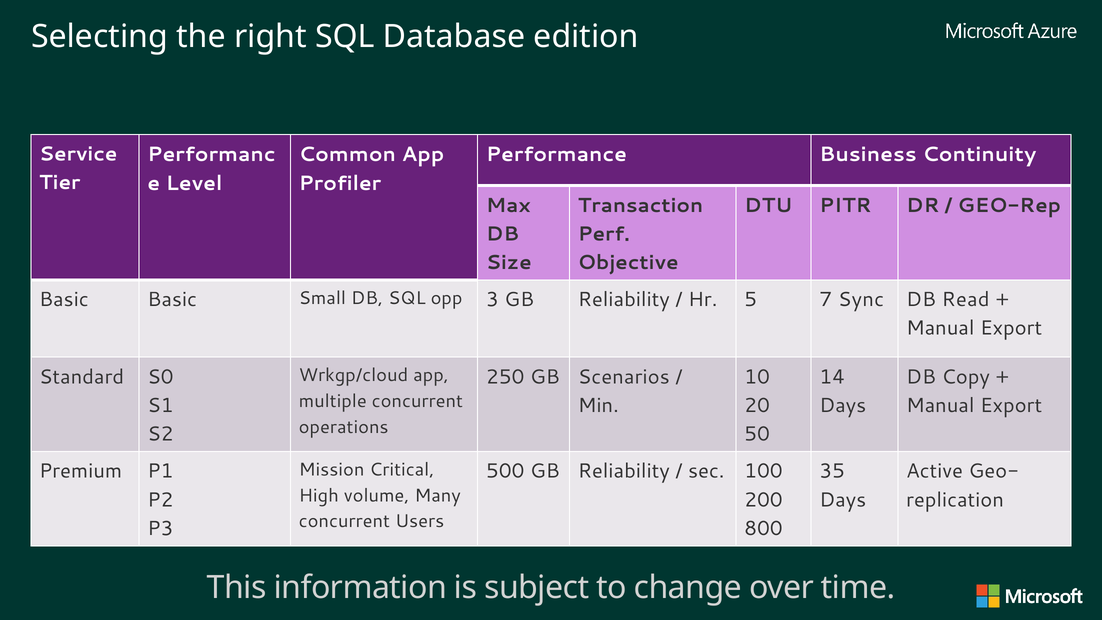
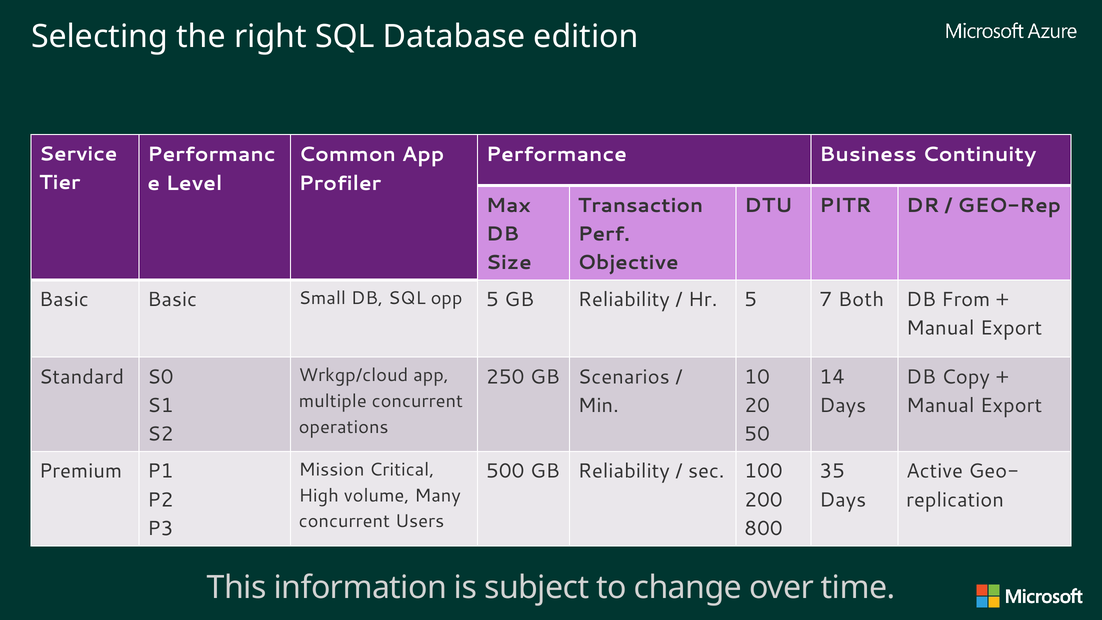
opp 3: 3 -> 5
Sync: Sync -> Both
Read: Read -> From
